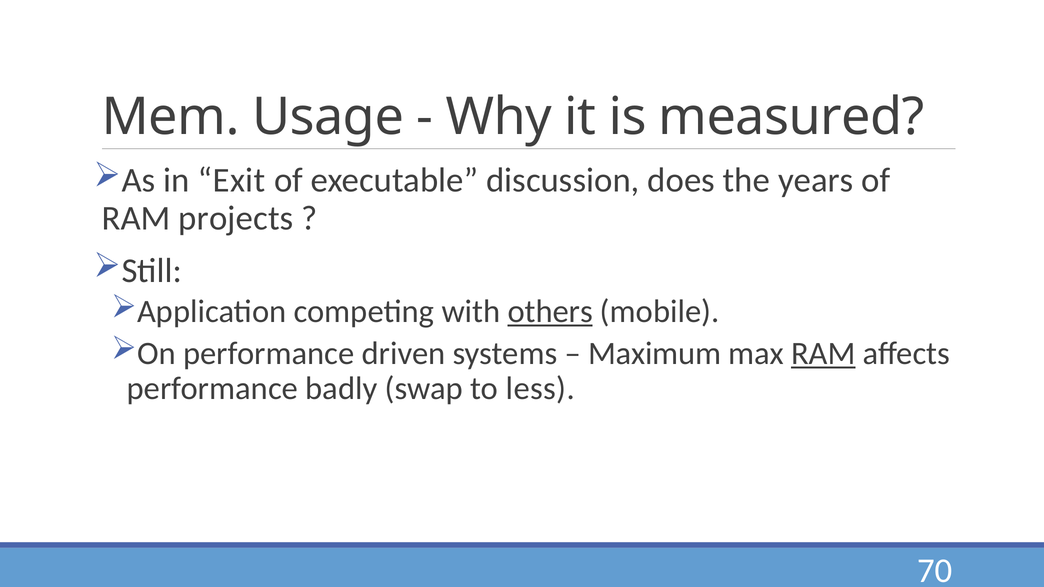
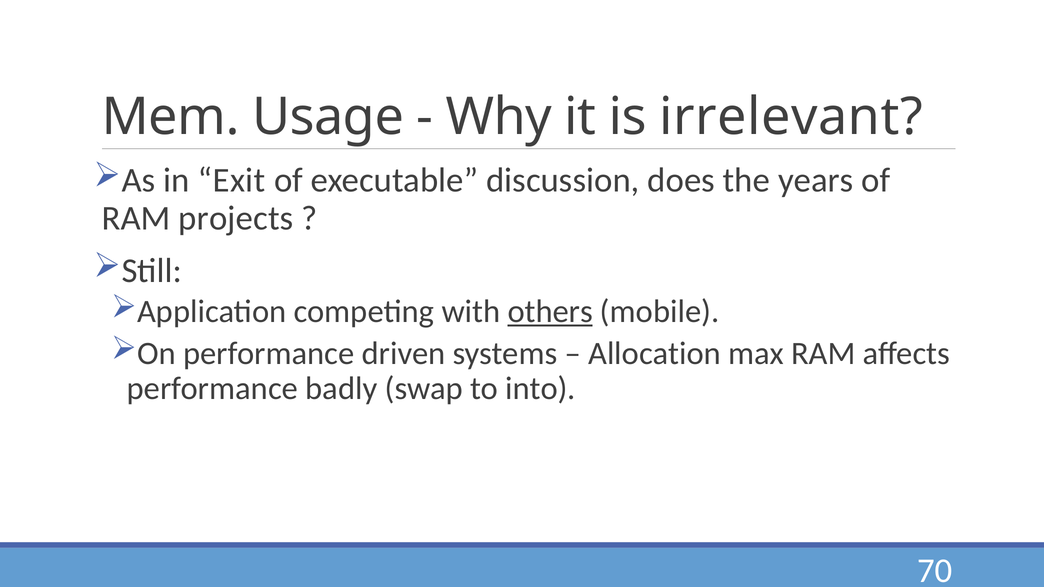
measured: measured -> irrelevant
Maximum: Maximum -> Allocation
RAM at (823, 354) underline: present -> none
less: less -> into
